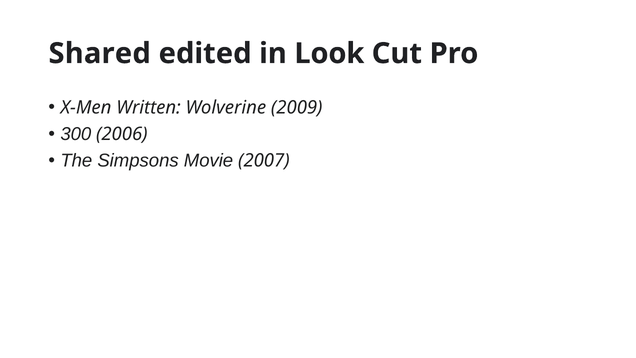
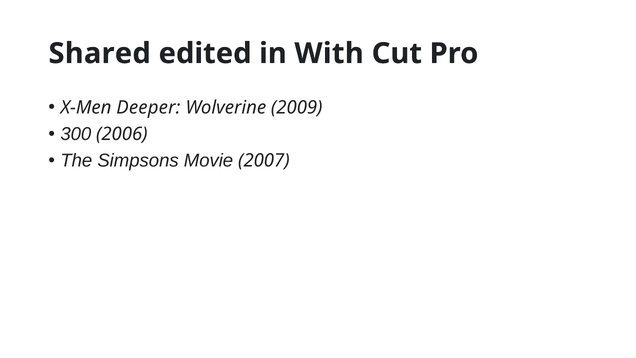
Look: Look -> With
Written: Written -> Deeper
